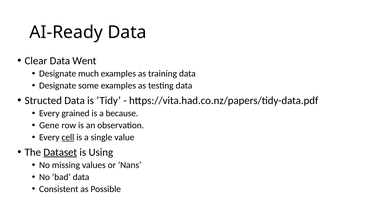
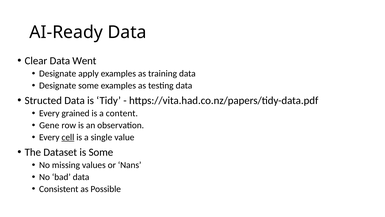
much: much -> apply
because: because -> content
Dataset underline: present -> none
is Using: Using -> Some
